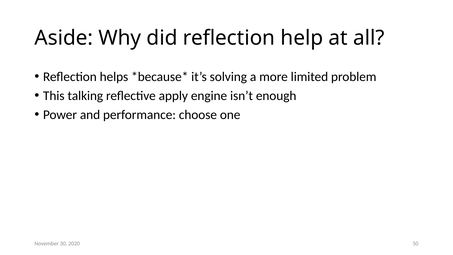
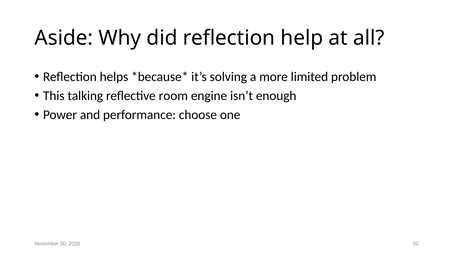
apply: apply -> room
